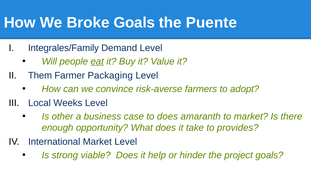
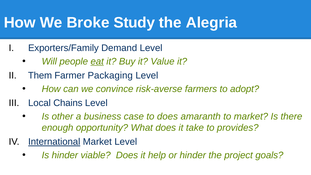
Broke Goals: Goals -> Study
Puente: Puente -> Alegria
Integrales/Family: Integrales/Family -> Exporters/Family
Weeks: Weeks -> Chains
International underline: none -> present
Is strong: strong -> hinder
